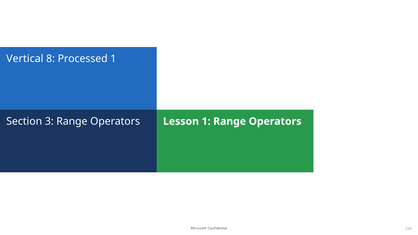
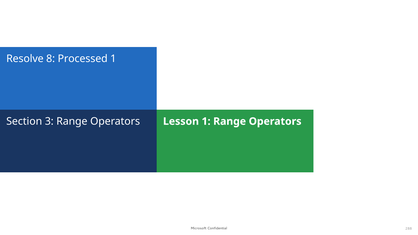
Vertical: Vertical -> Resolve
